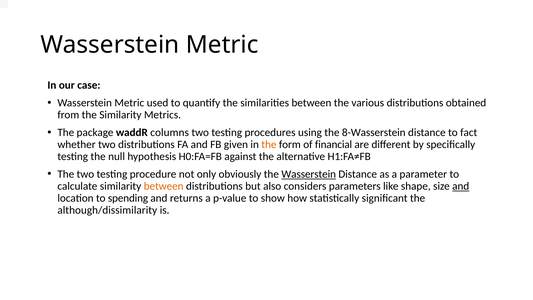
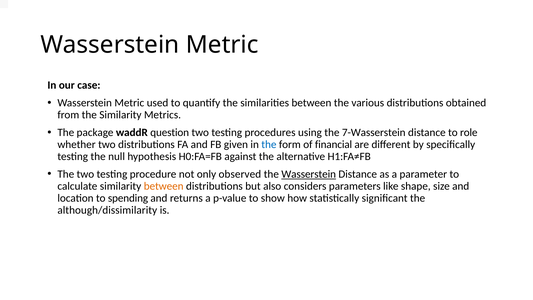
columns: columns -> question
8-Wasserstein: 8-Wasserstein -> 7-Wasserstein
fact: fact -> role
the at (269, 144) colour: orange -> blue
obviously: obviously -> observed
and at (461, 186) underline: present -> none
